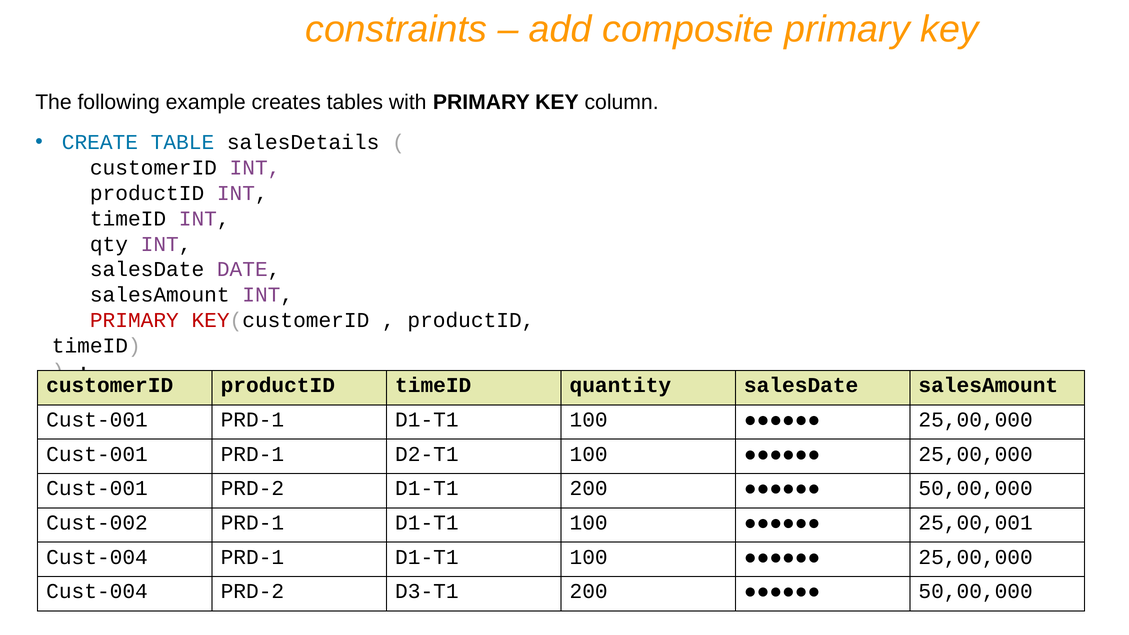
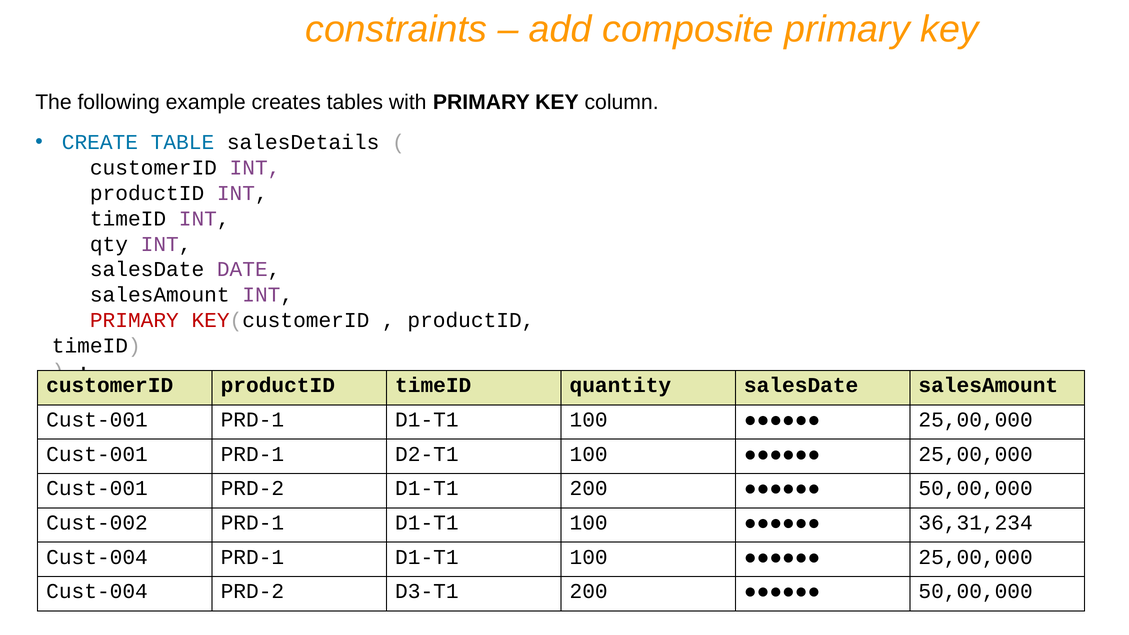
25,00,001: 25,00,001 -> 36,31,234
